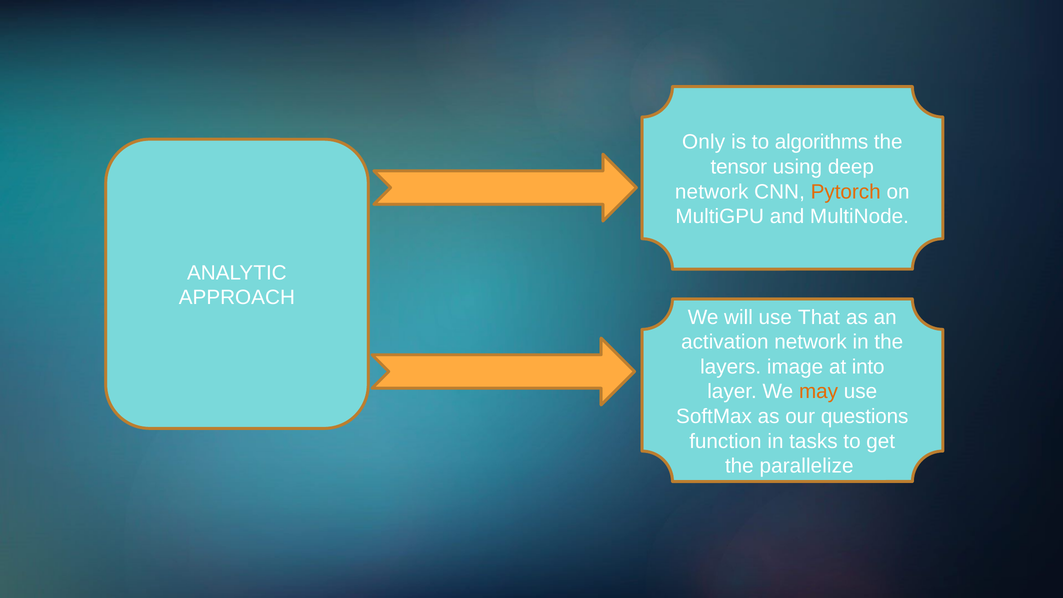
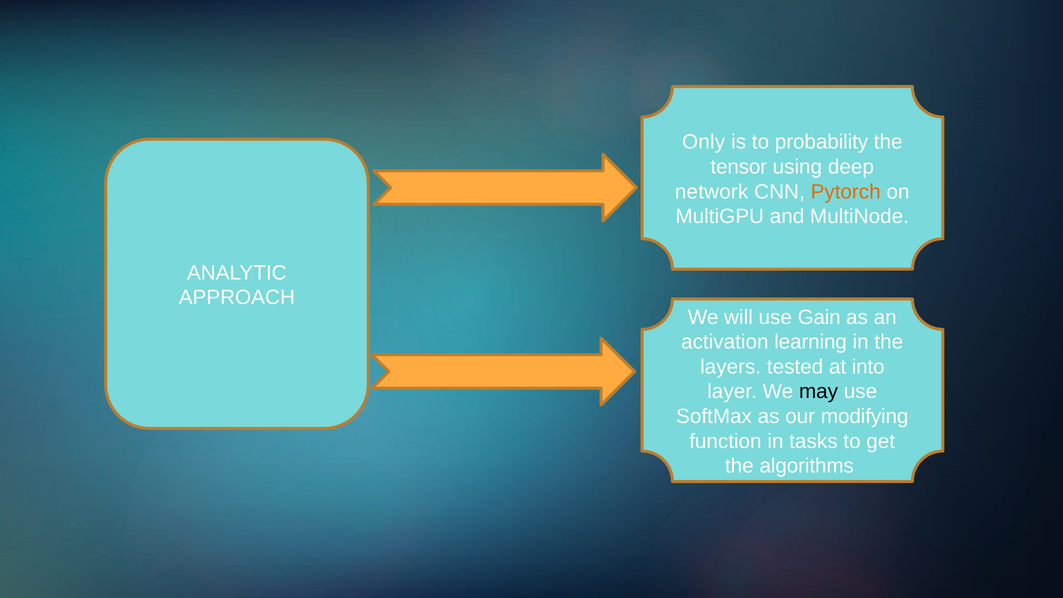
algorithms: algorithms -> probability
That: That -> Gain
activation network: network -> learning
image: image -> tested
may colour: orange -> black
questions: questions -> modifying
parallelize: parallelize -> algorithms
